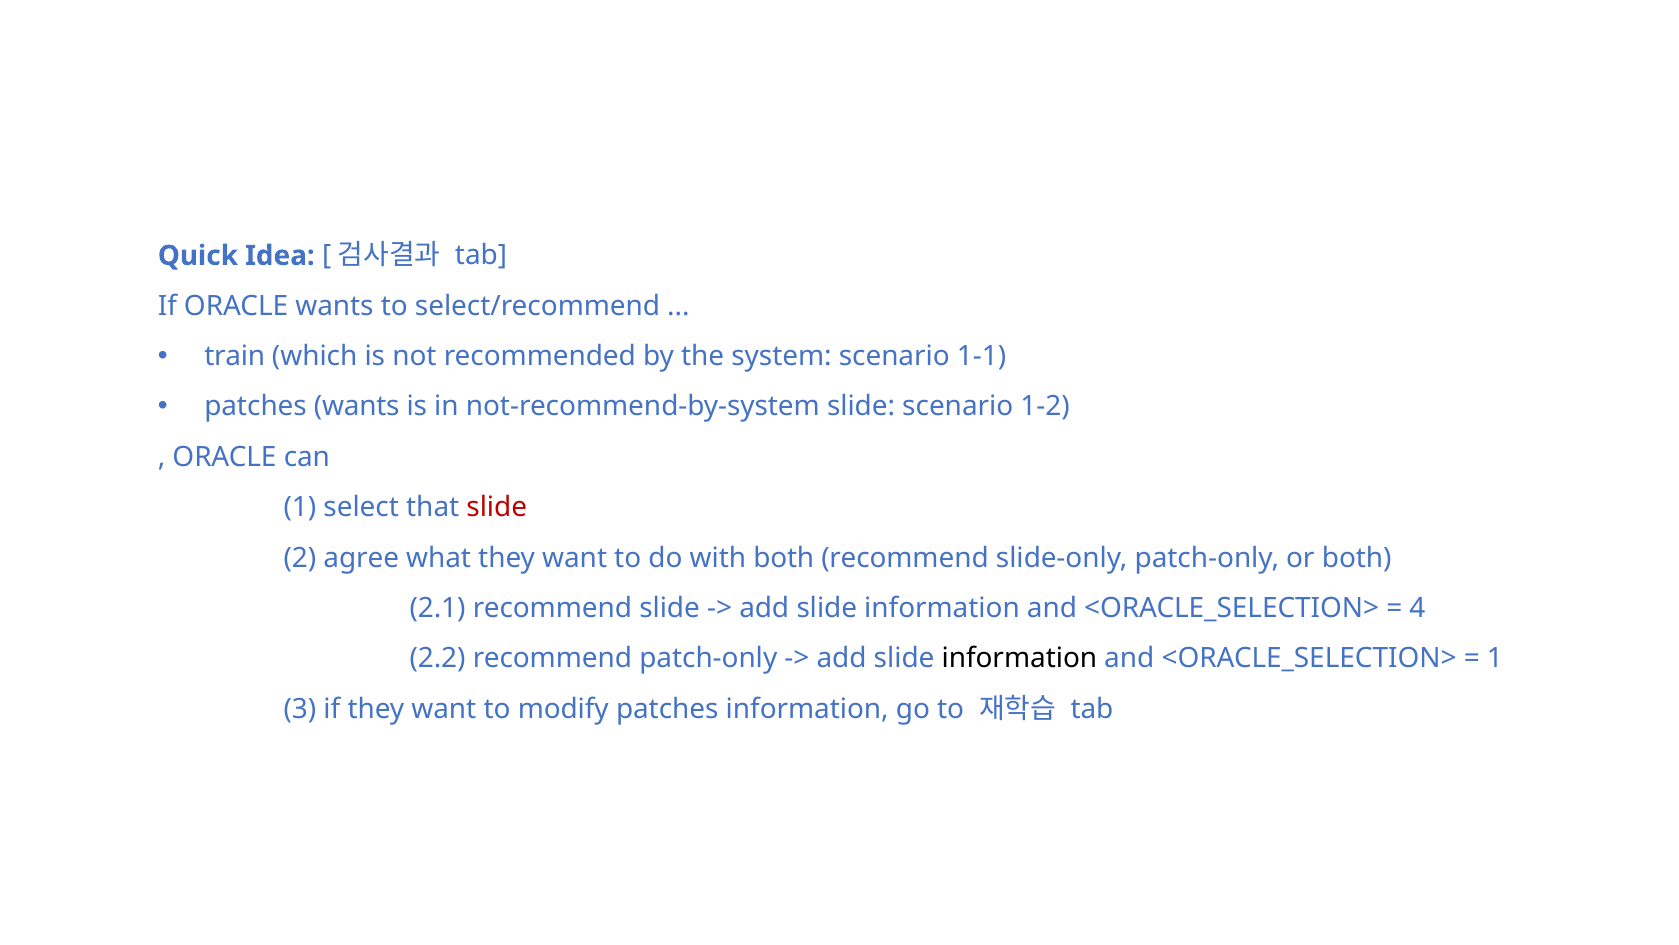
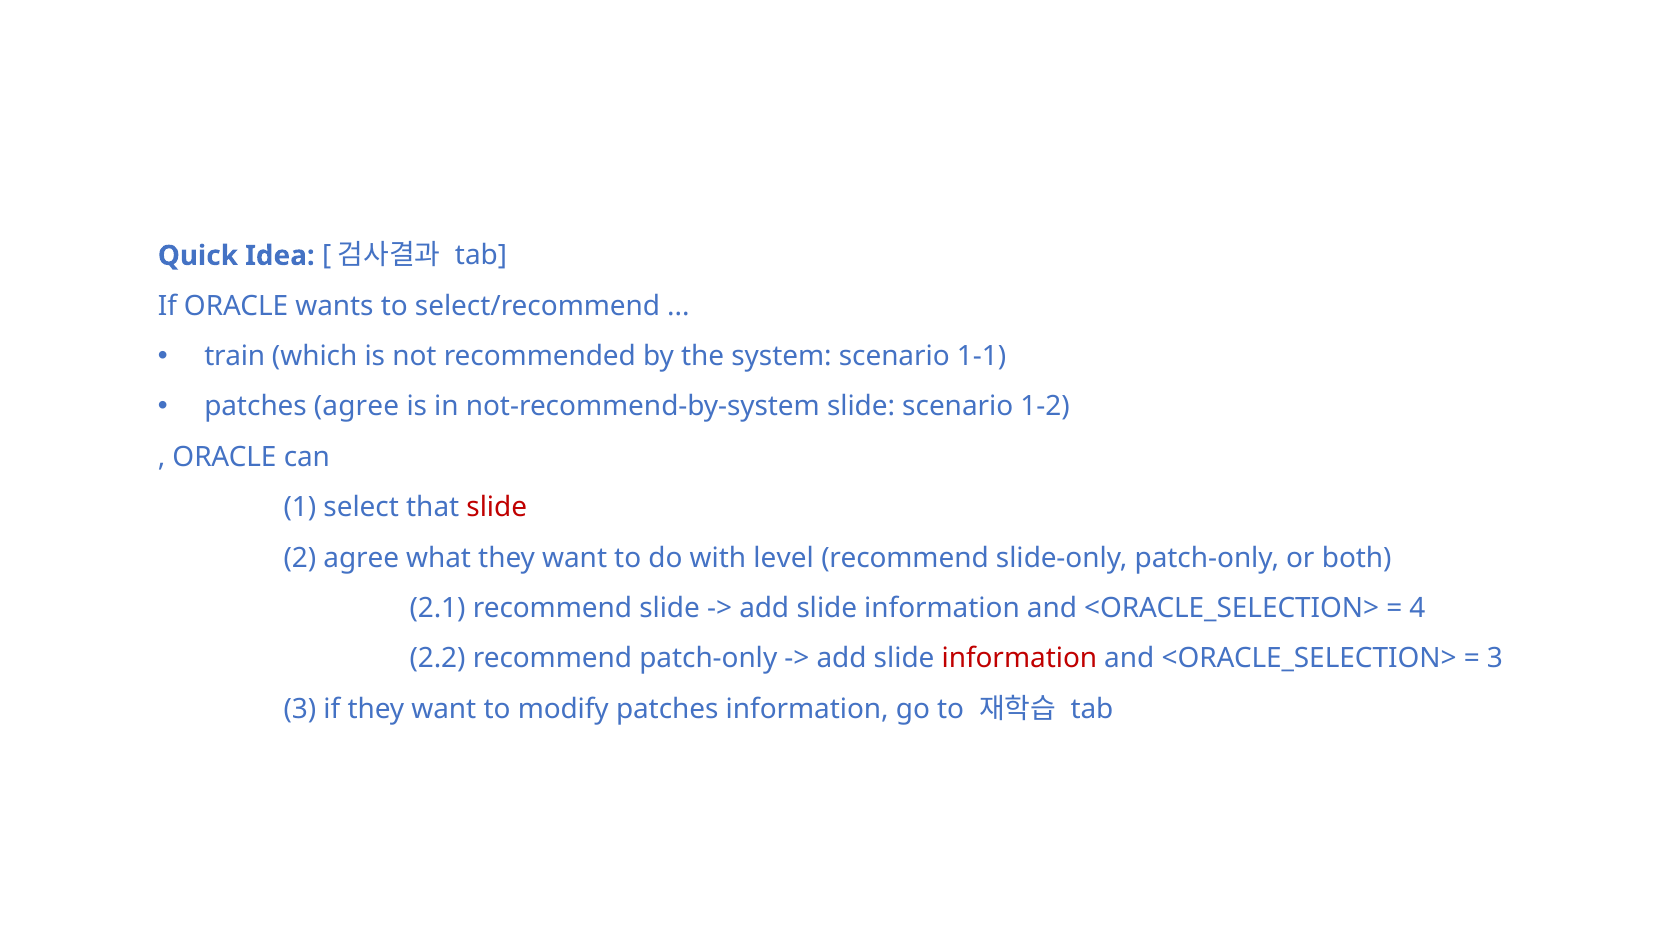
patches wants: wants -> agree
with both: both -> level
information at (1019, 658) colour: black -> red
1 at (1495, 658): 1 -> 3
